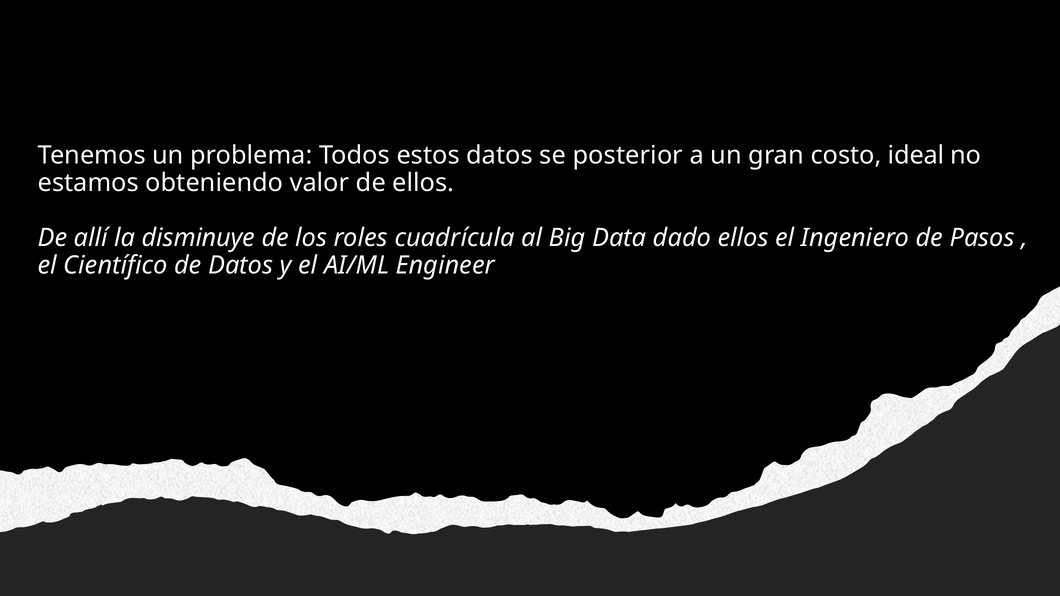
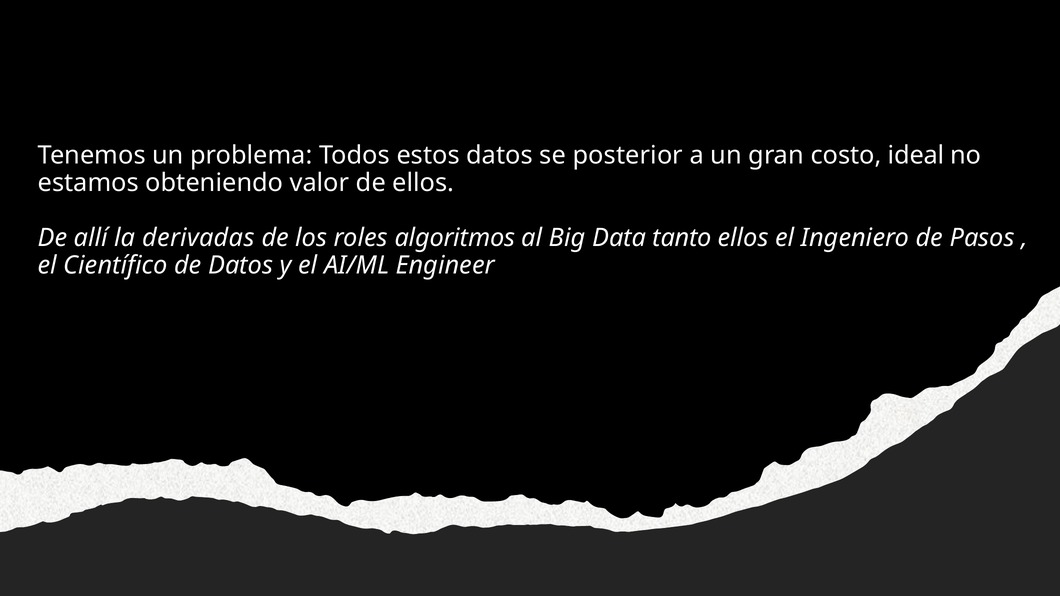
disminuye: disminuye -> derivadas
cuadrícula: cuadrícula -> algoritmos
dado: dado -> tanto
